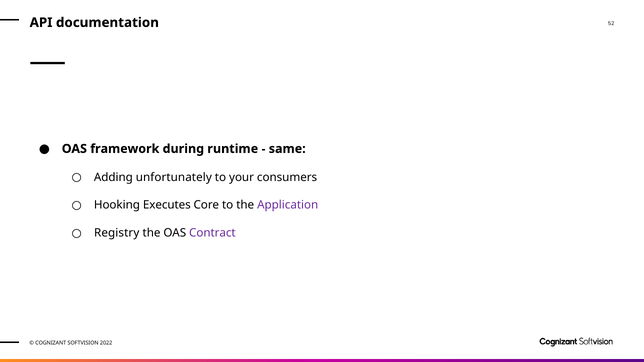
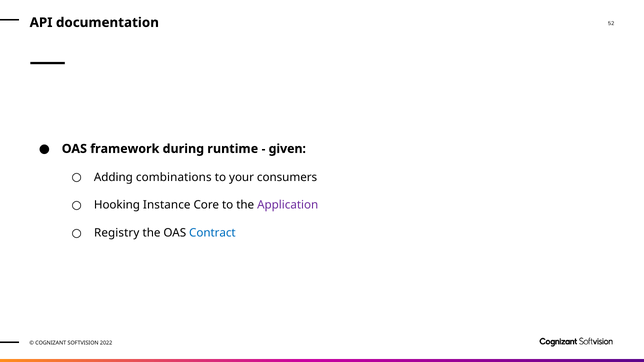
same: same -> given
unfortunately: unfortunately -> combinations
Executes: Executes -> Instance
Contract colour: purple -> blue
